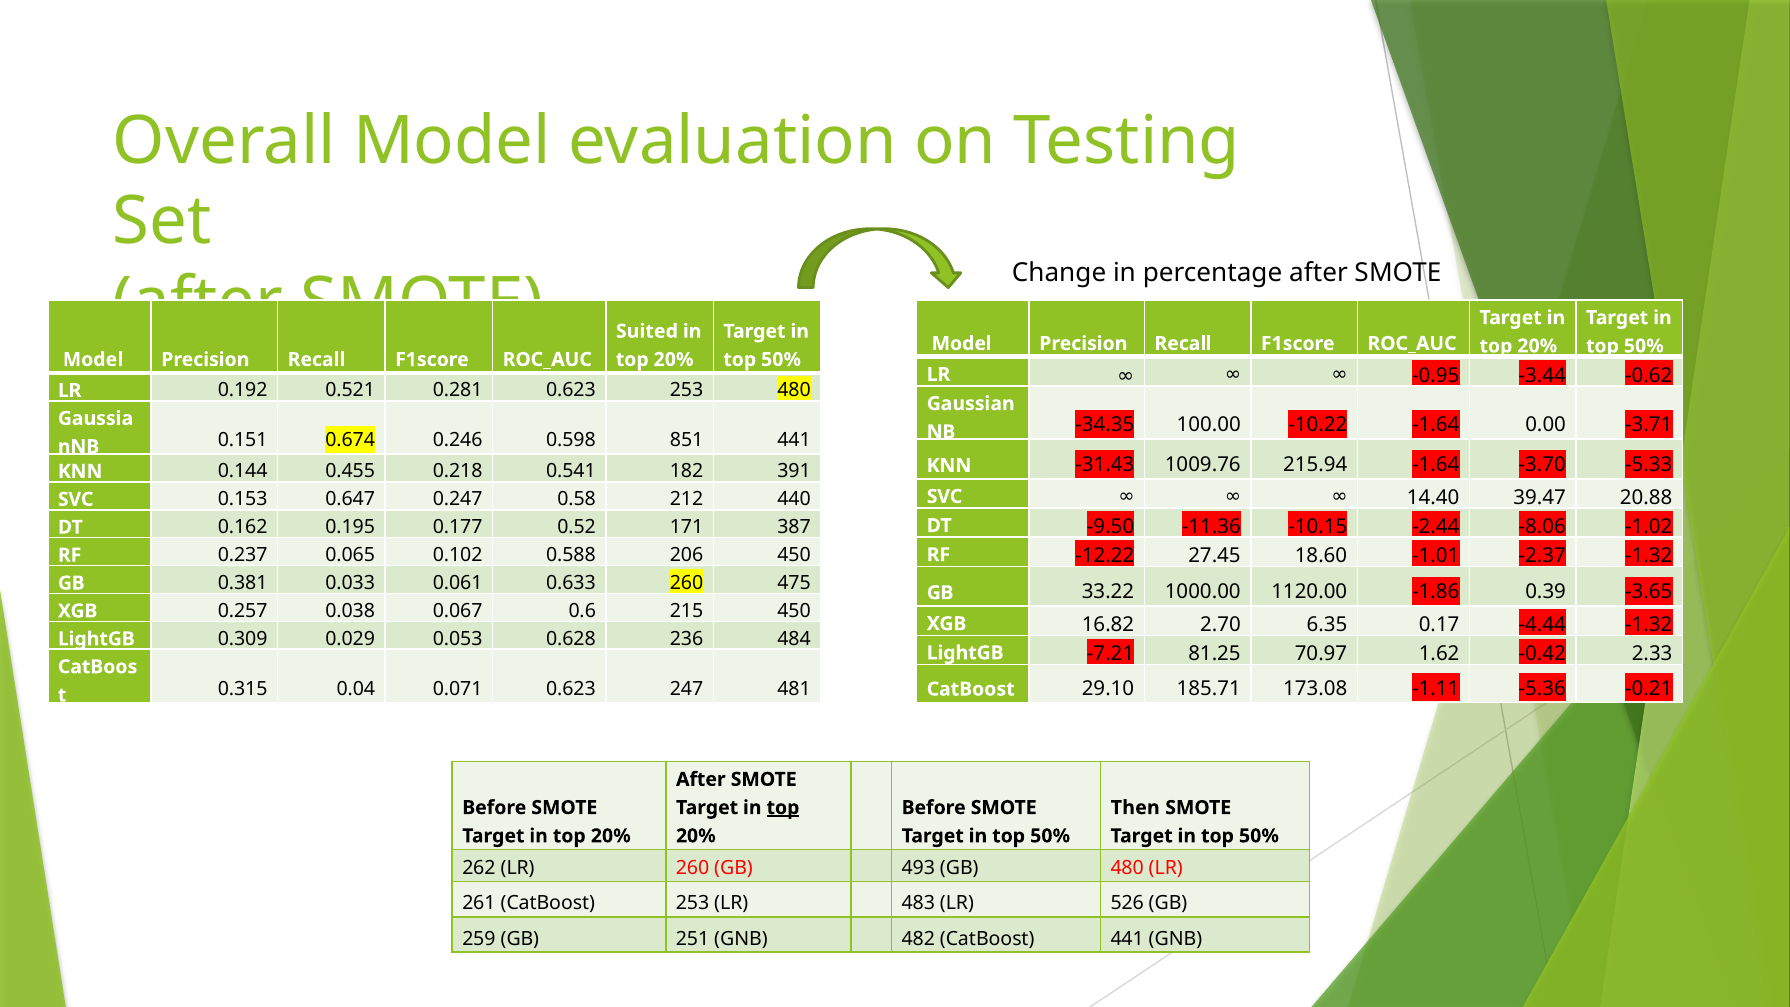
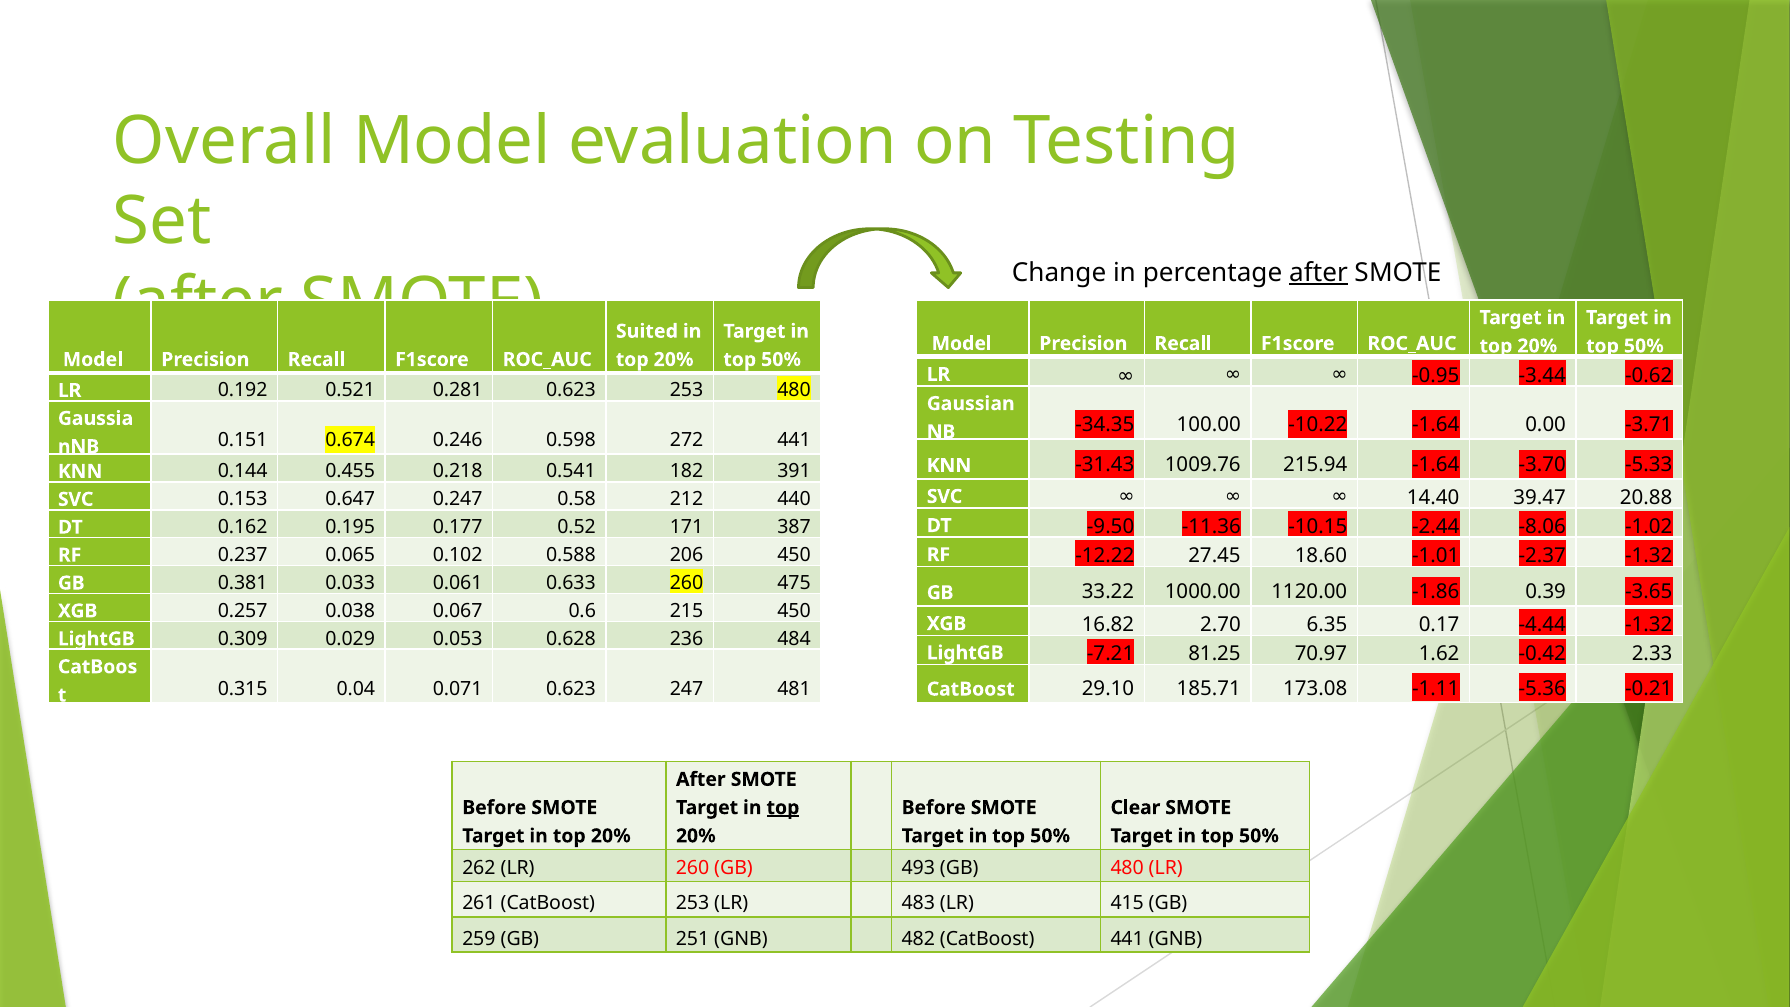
after at (1319, 273) underline: none -> present
851: 851 -> 272
Then: Then -> Clear
526: 526 -> 415
